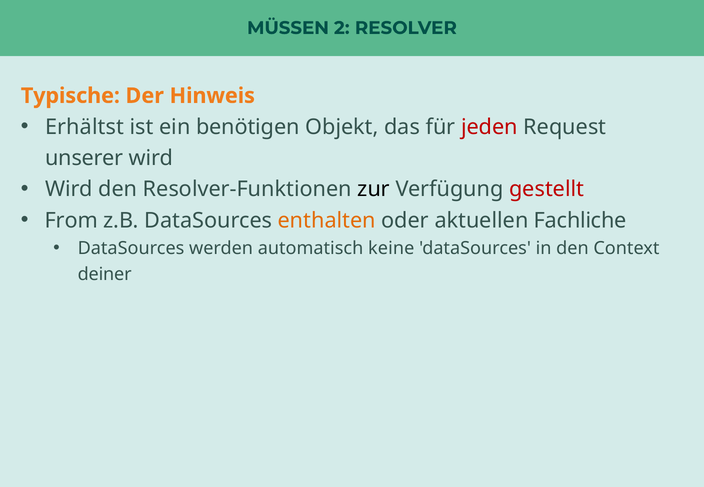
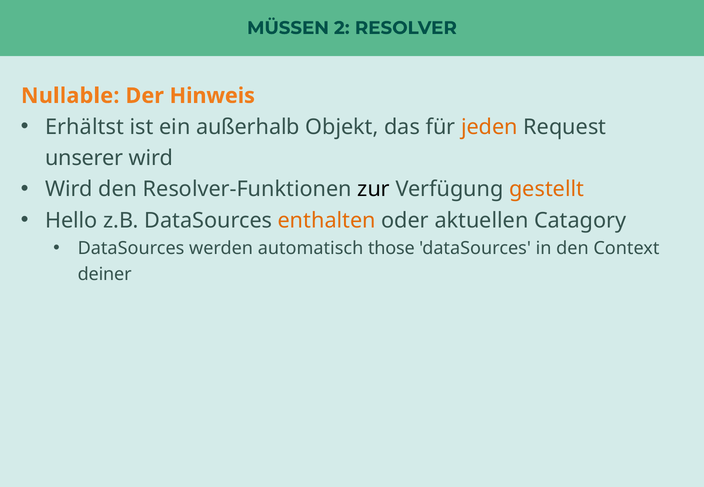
Typische: Typische -> Nullable
benötigen: benötigen -> außerhalb
jeden colour: red -> orange
gestellt colour: red -> orange
From: From -> Hello
Fachliche: Fachliche -> Catagory
keine: keine -> those
